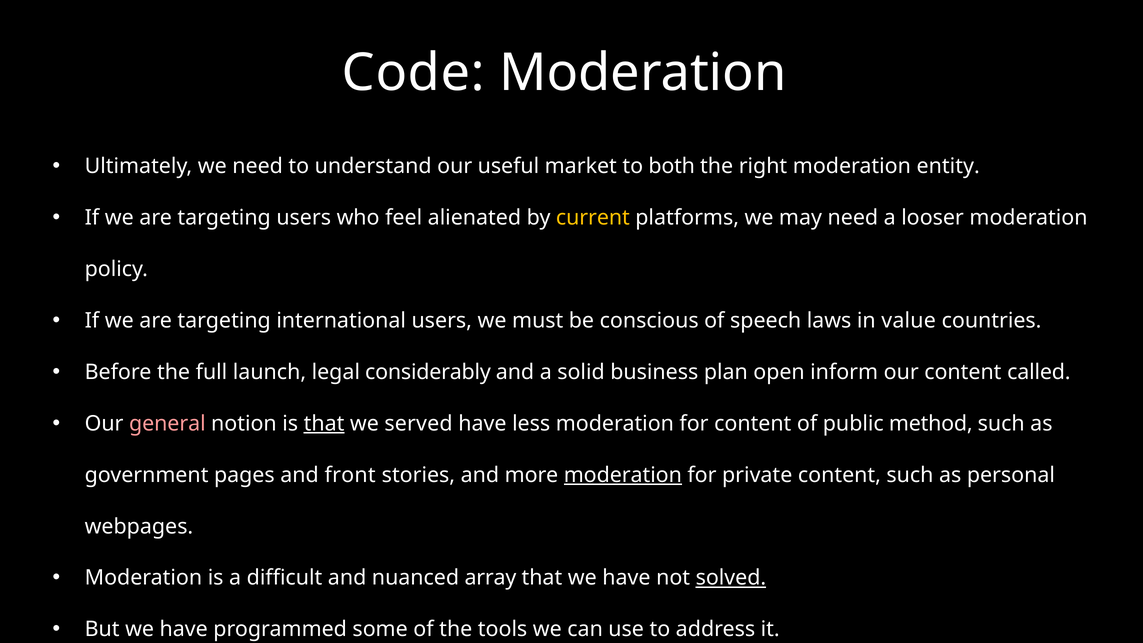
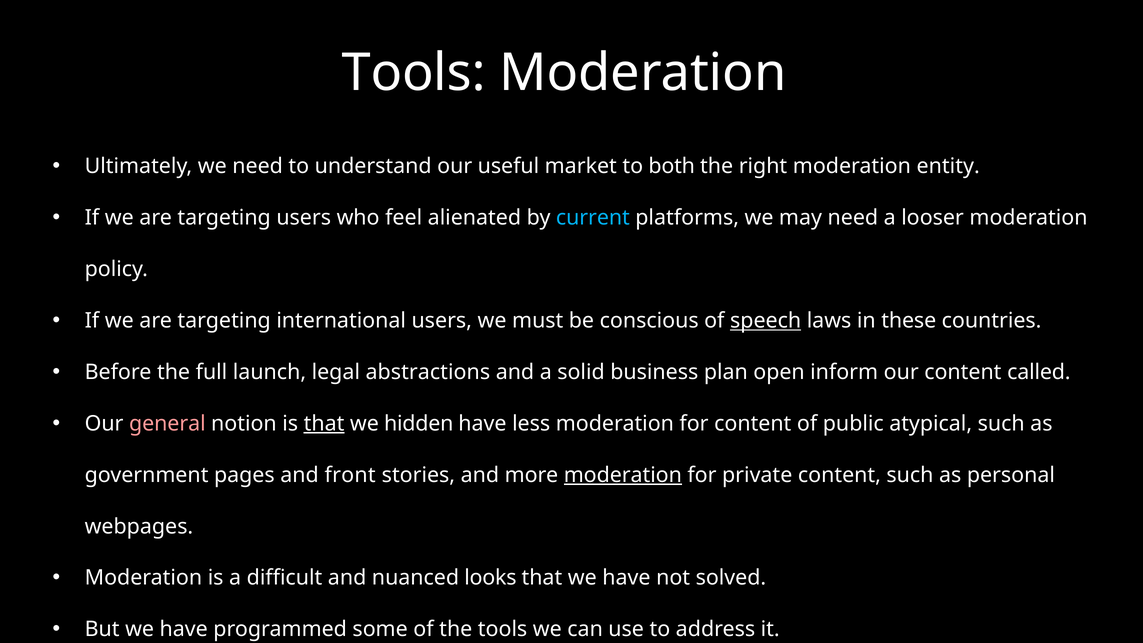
Code at (413, 73): Code -> Tools
current colour: yellow -> light blue
speech underline: none -> present
value: value -> these
considerably: considerably -> abstractions
served: served -> hidden
method: method -> atypical
array: array -> looks
solved underline: present -> none
